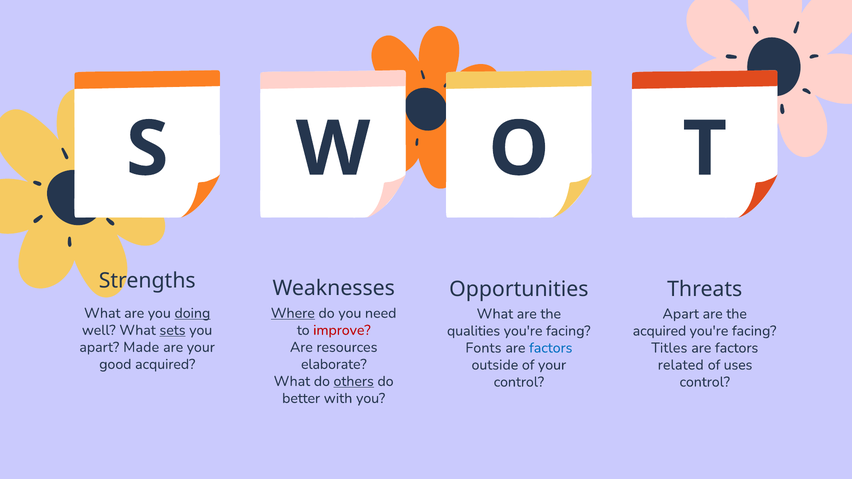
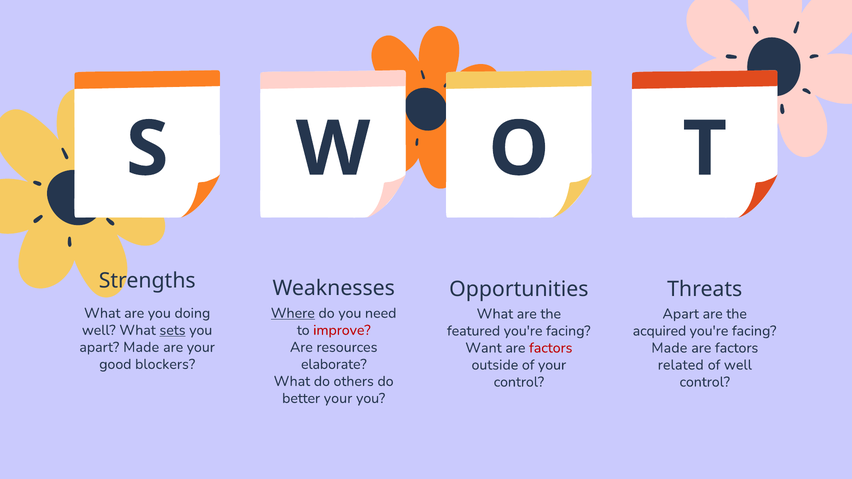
doing underline: present -> none
qualities: qualities -> featured
Fonts: Fonts -> Want
factors at (551, 348) colour: blue -> red
Titles at (669, 348): Titles -> Made
good acquired: acquired -> blockers
of uses: uses -> well
others underline: present -> none
better with: with -> your
